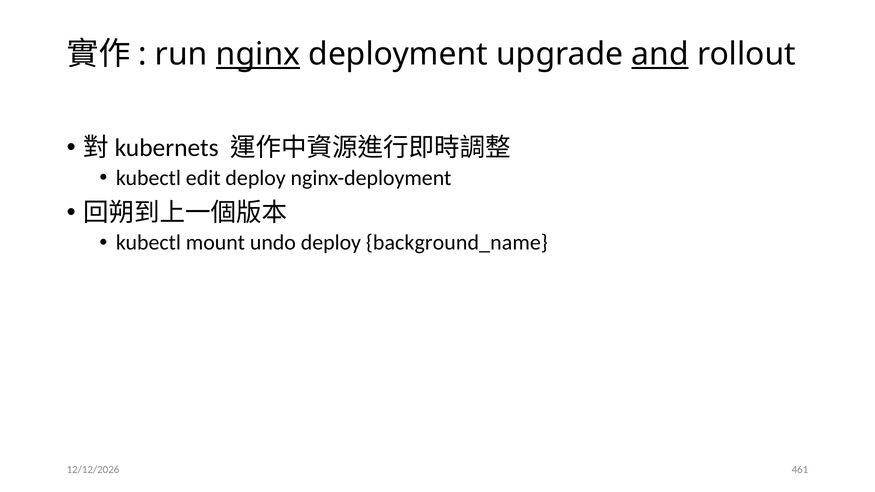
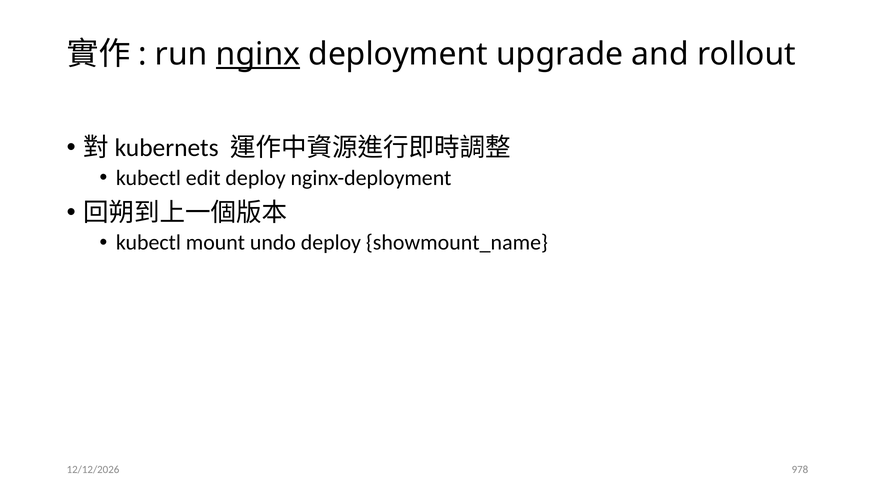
and underline: present -> none
background_name: background_name -> showmount_name
461: 461 -> 978
